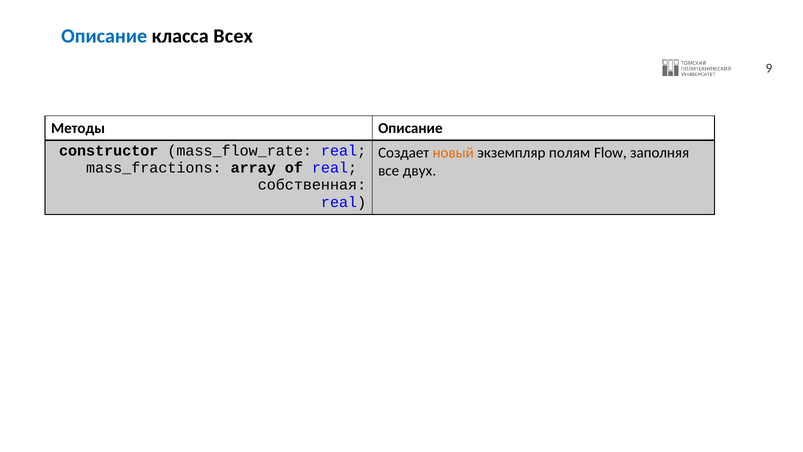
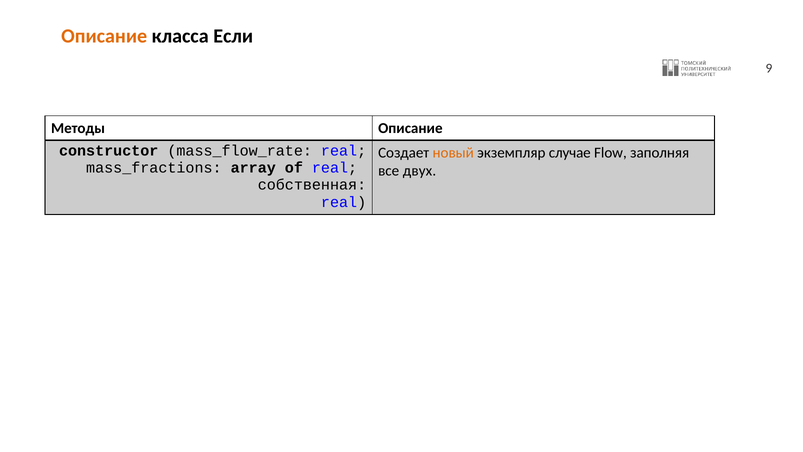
Описание at (104, 36) colour: blue -> orange
Всех: Всех -> Если
полям: полям -> случае
